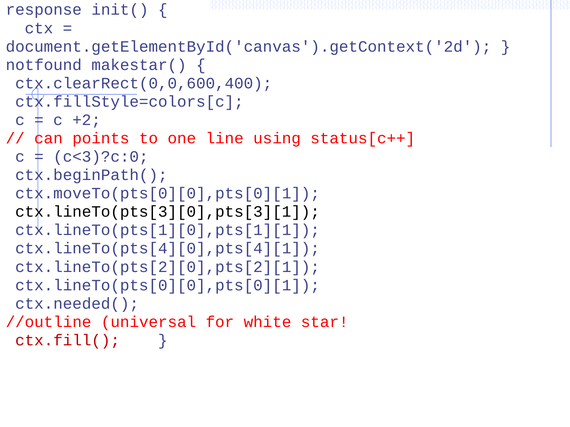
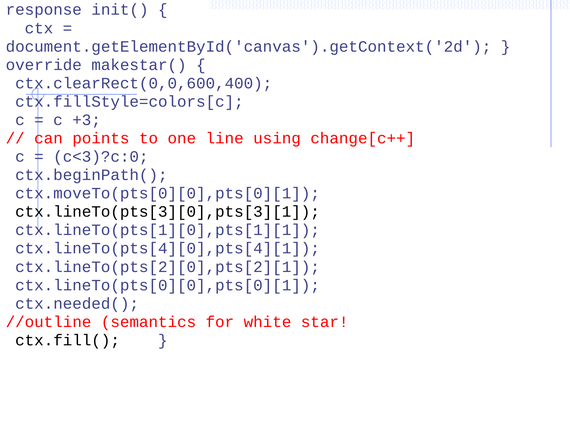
notfound: notfound -> override
+2: +2 -> +3
status[c++: status[c++ -> change[c++
universal: universal -> semantics
ctx.fill( colour: red -> black
